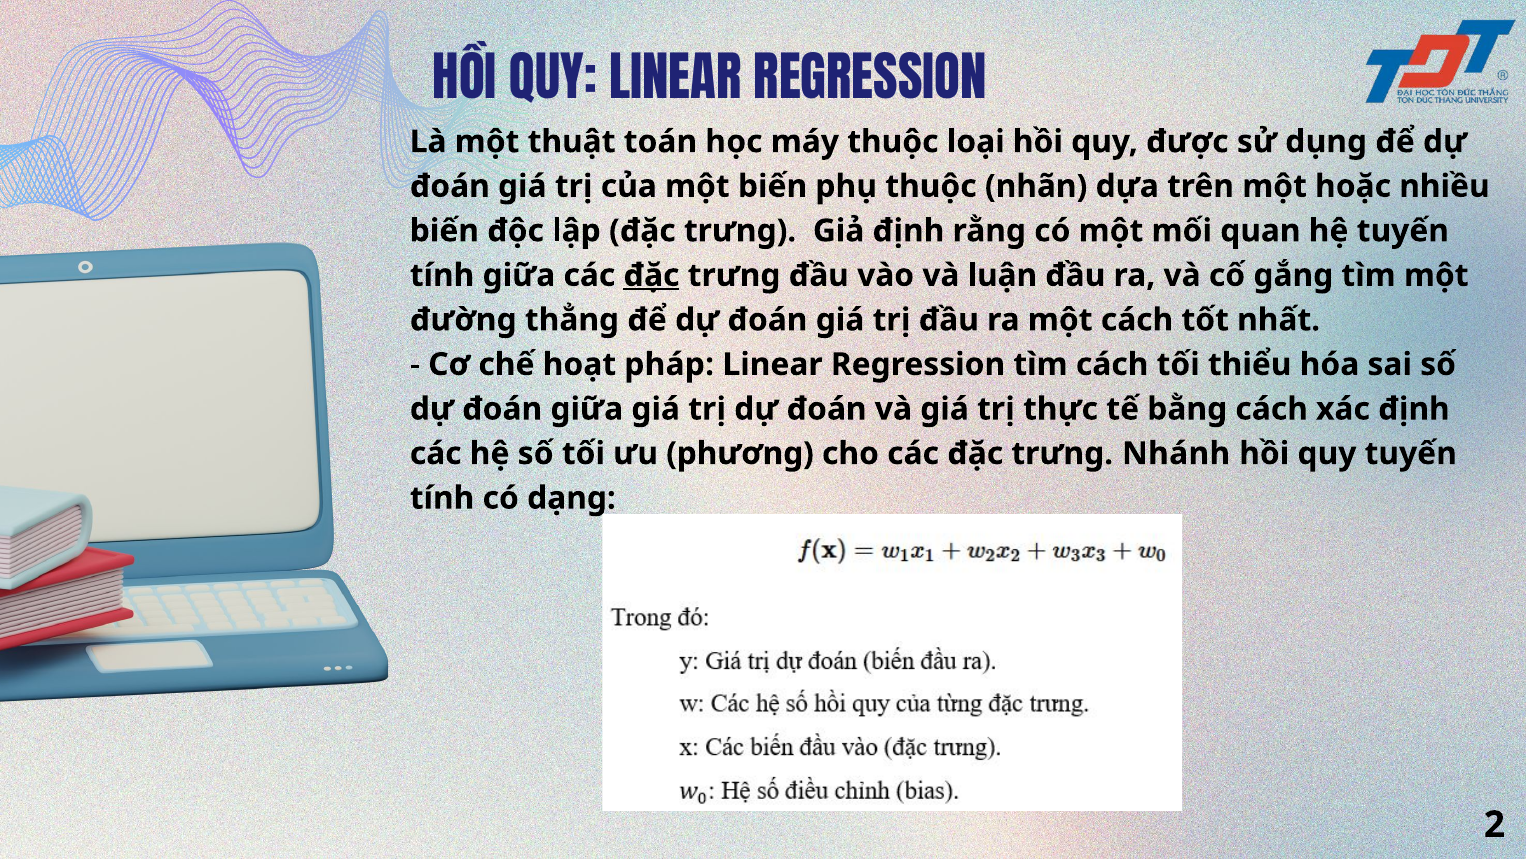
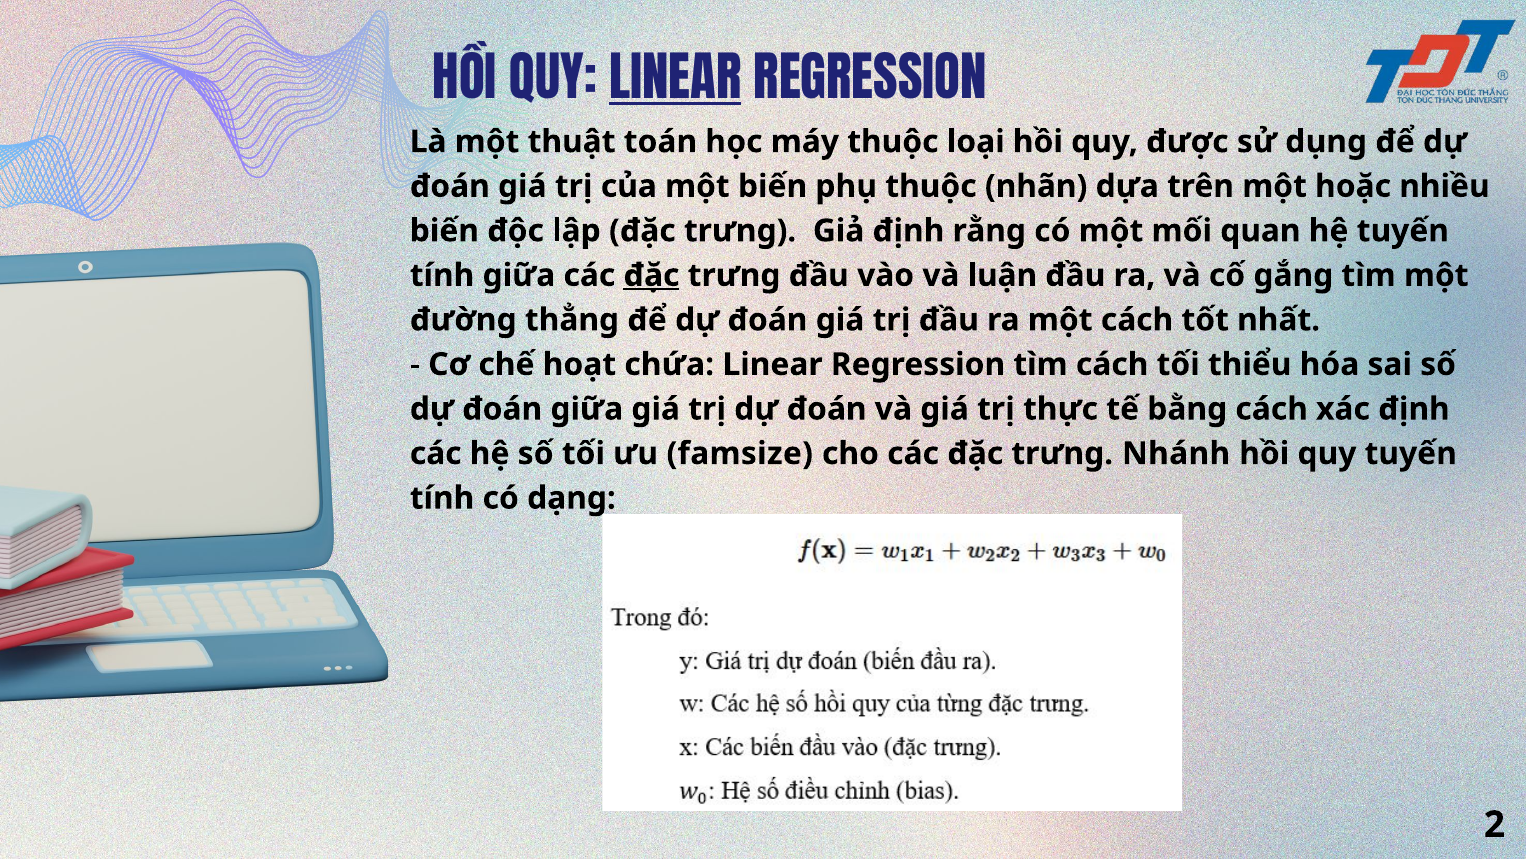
LINEAR at (675, 81) underline: none -> present
pháp: pháp -> chứa
phương: phương -> famsize
